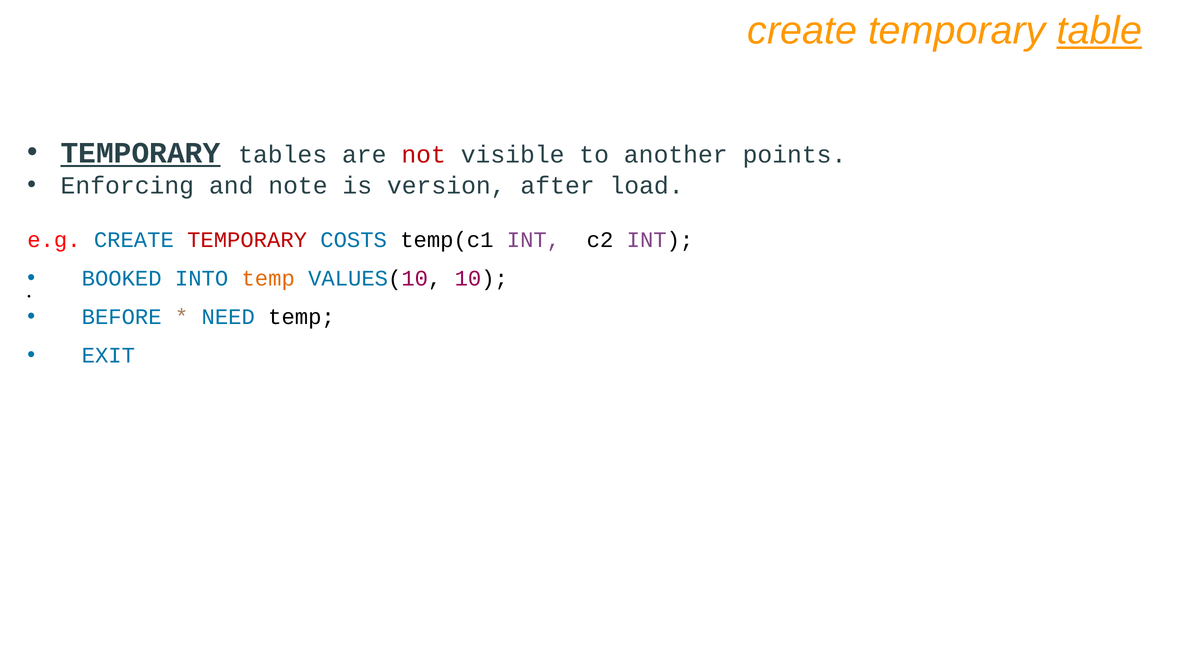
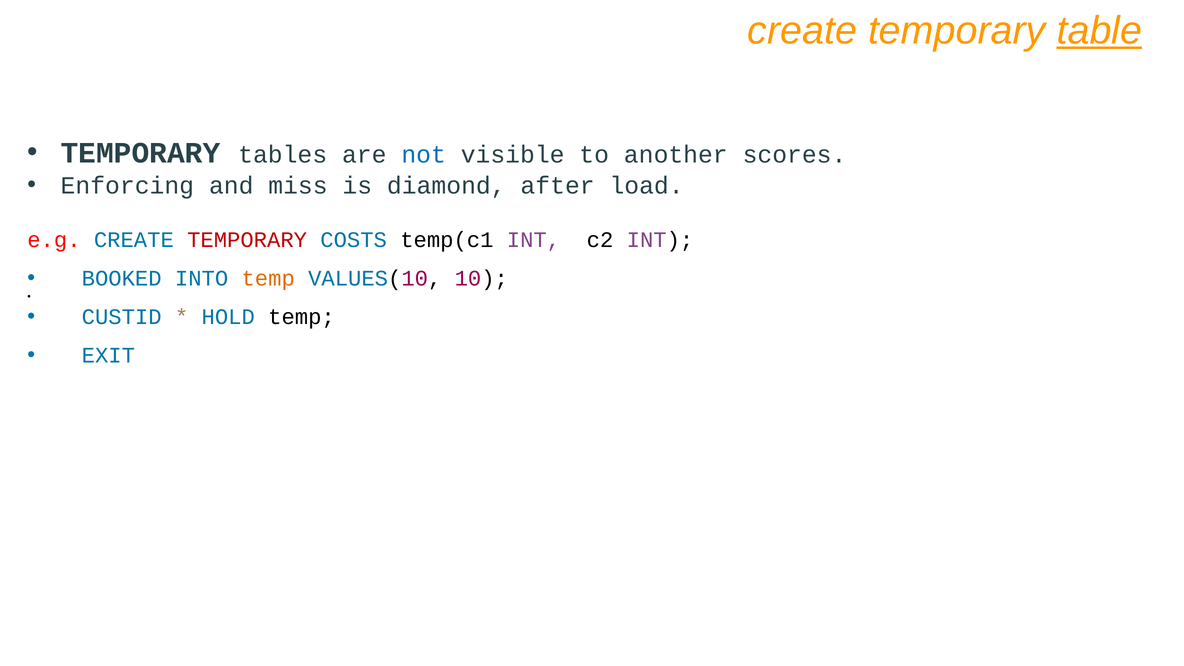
TEMPORARY at (141, 153) underline: present -> none
not colour: red -> blue
points: points -> scores
note: note -> miss
version: version -> diamond
BEFORE: BEFORE -> CUSTID
NEED: NEED -> HOLD
